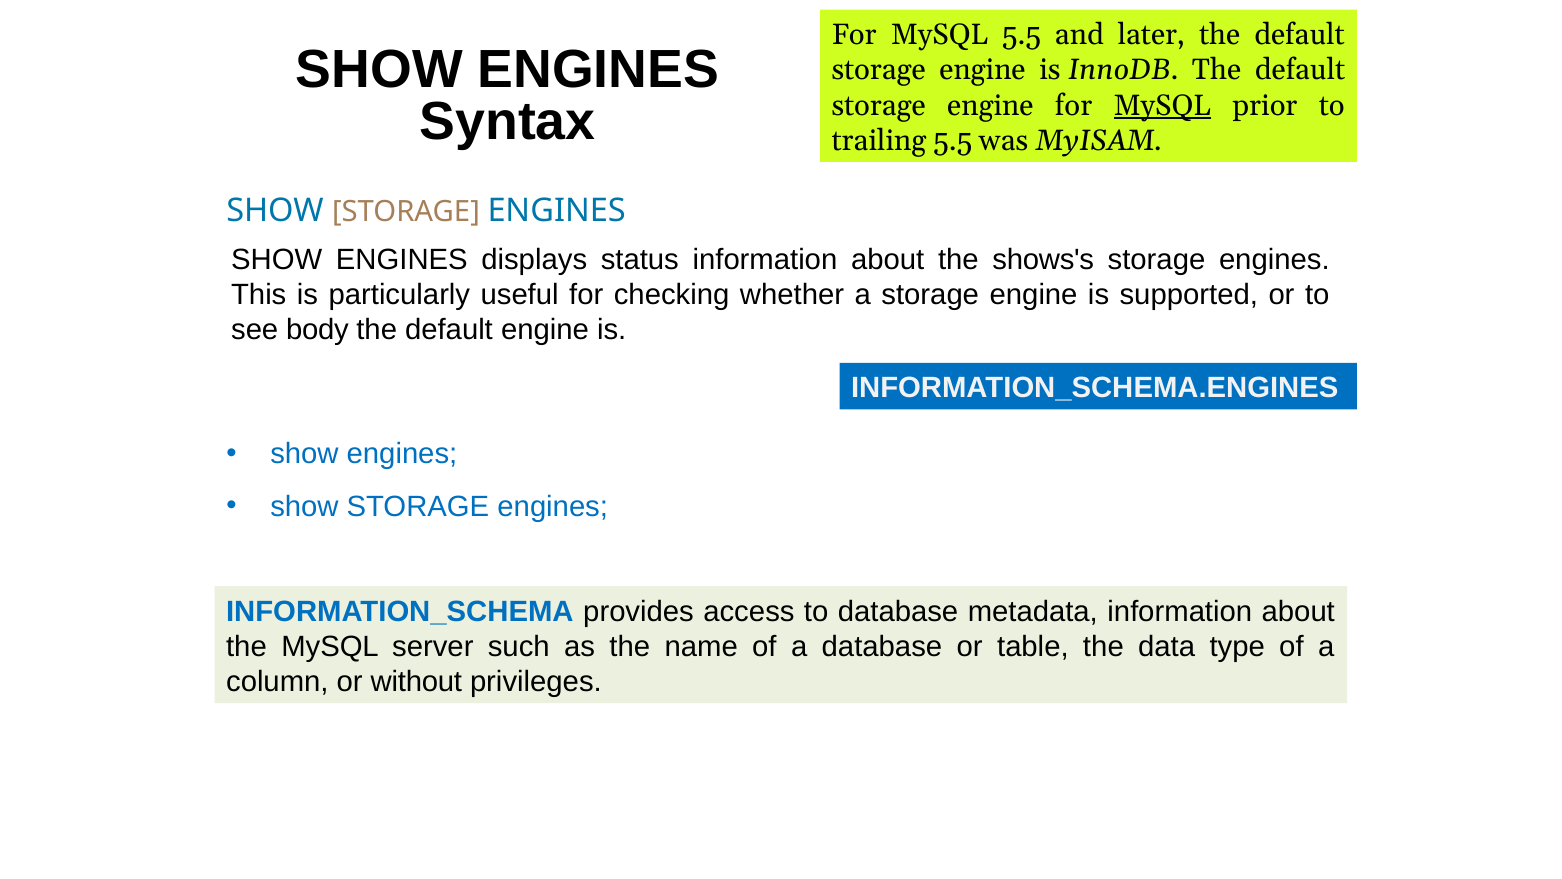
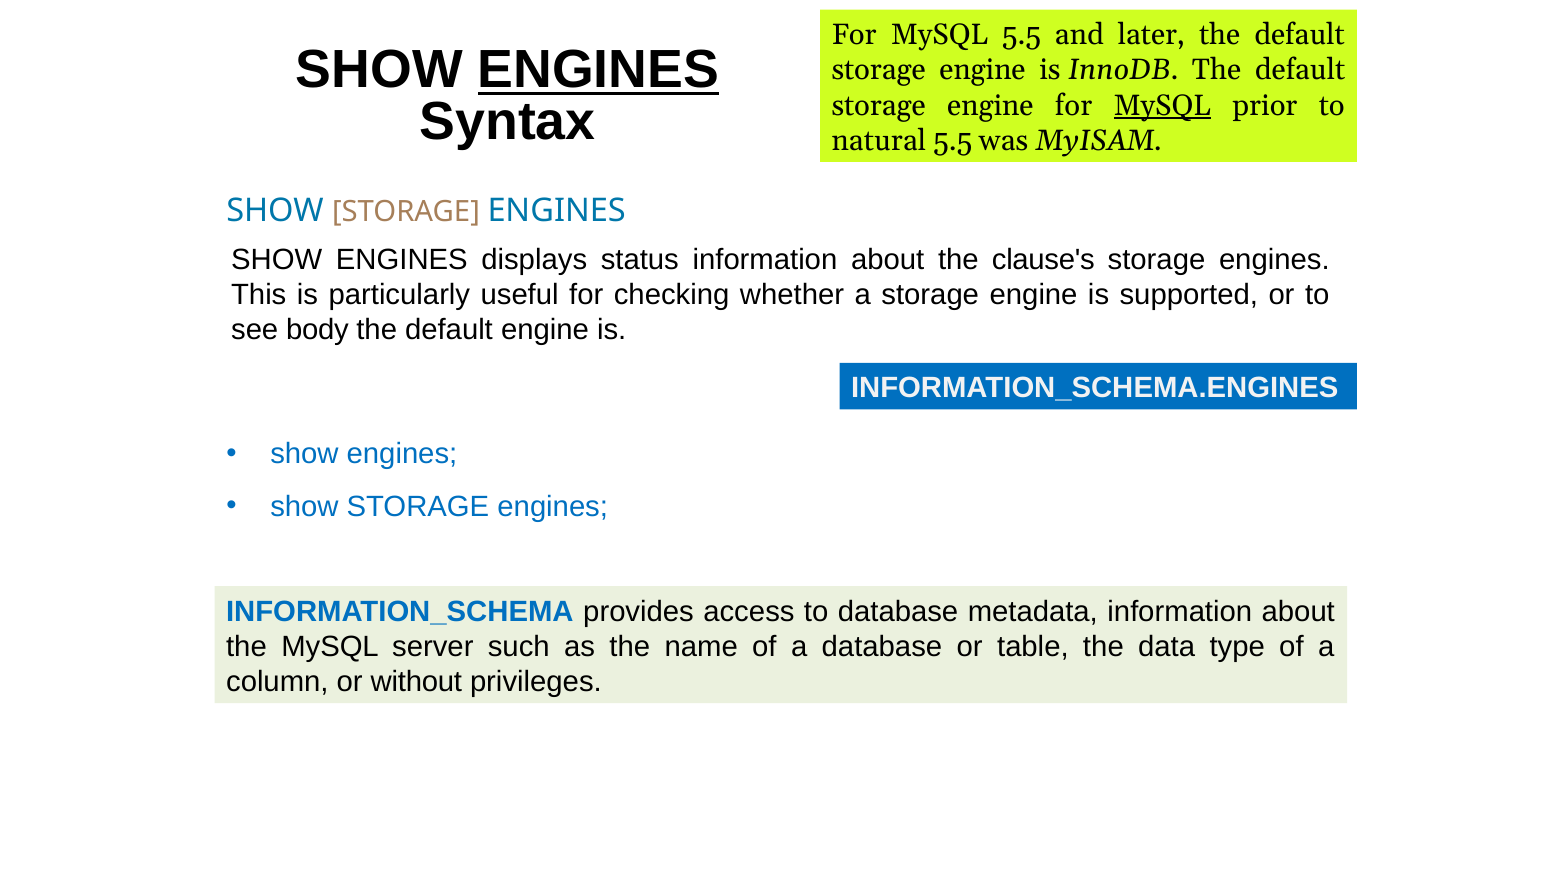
ENGINES at (598, 70) underline: none -> present
trailing: trailing -> natural
shows's: shows's -> clause's
